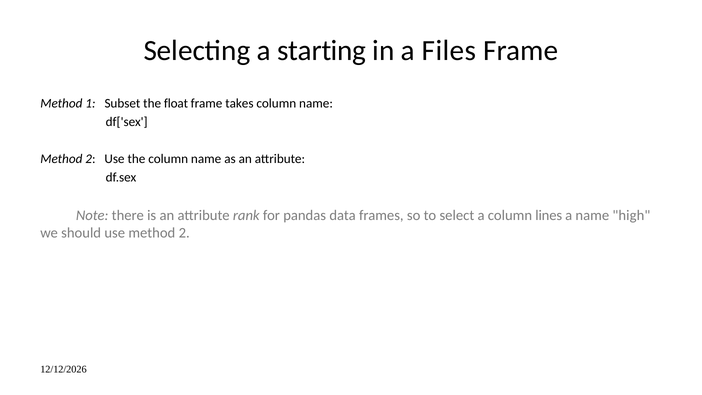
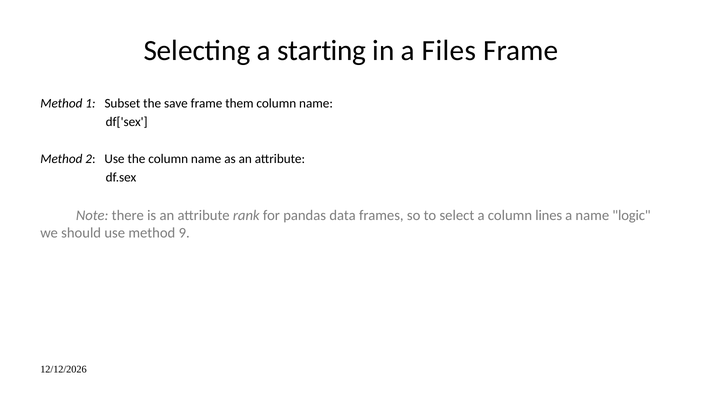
float: float -> save
takes: takes -> them
high: high -> logic
use method 2: 2 -> 9
